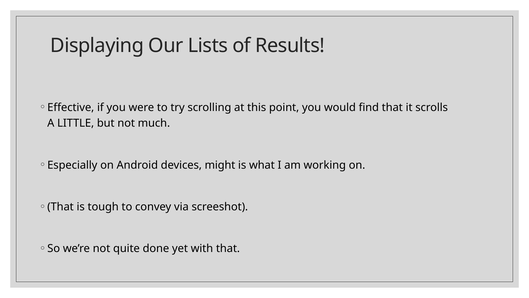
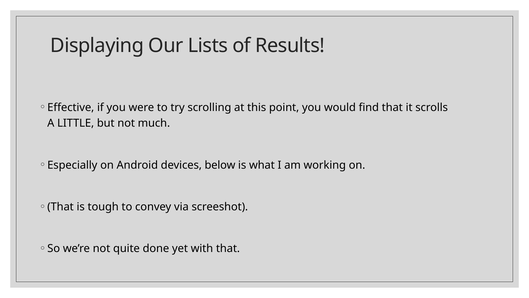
might: might -> below
